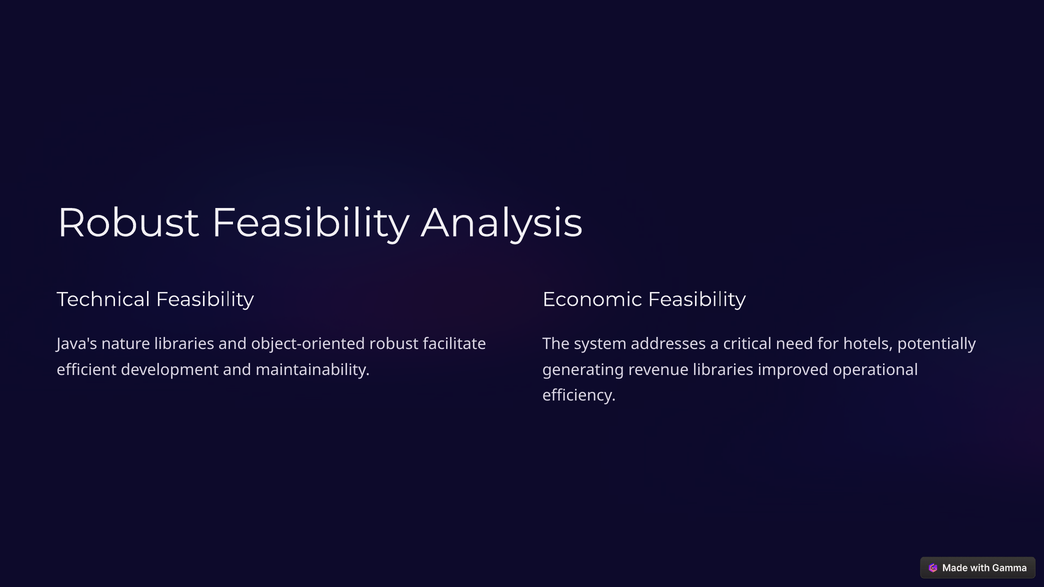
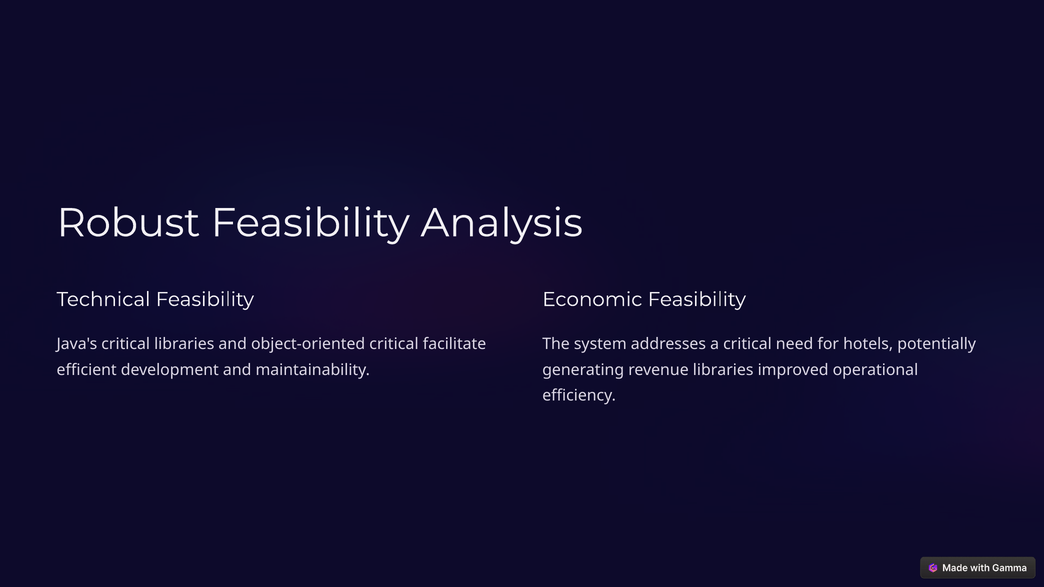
Java's nature: nature -> critical
object-oriented robust: robust -> critical
